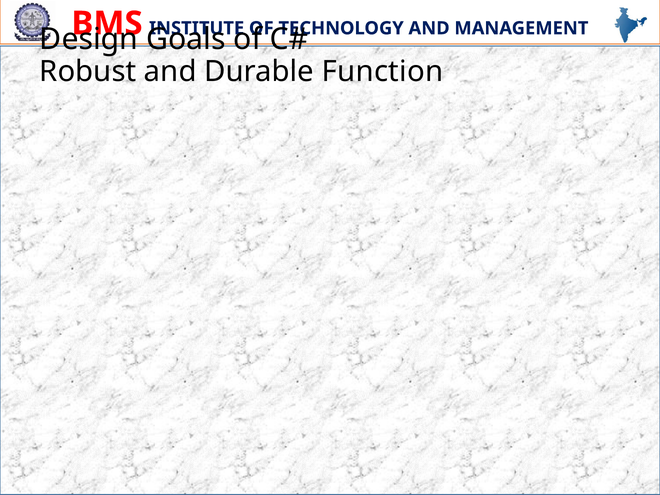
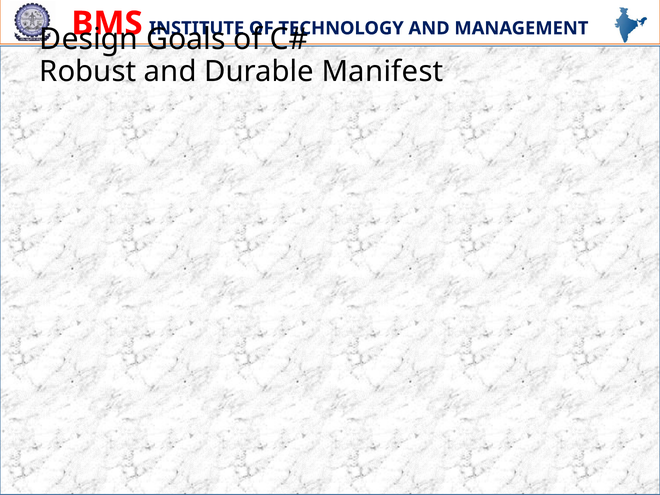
Function: Function -> Manifest
